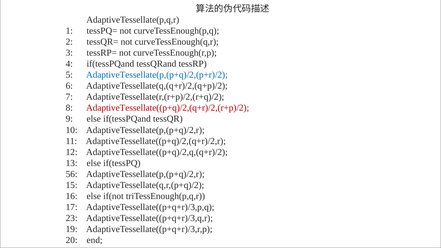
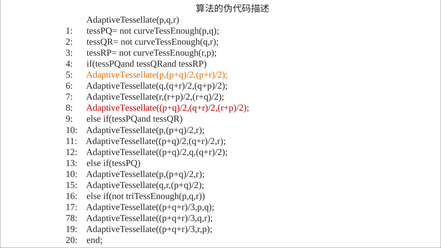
AdaptiveTessellate(p,(p+q)/2,(p+r)/2 colour: blue -> orange
56 at (72, 174): 56 -> 10
23: 23 -> 78
